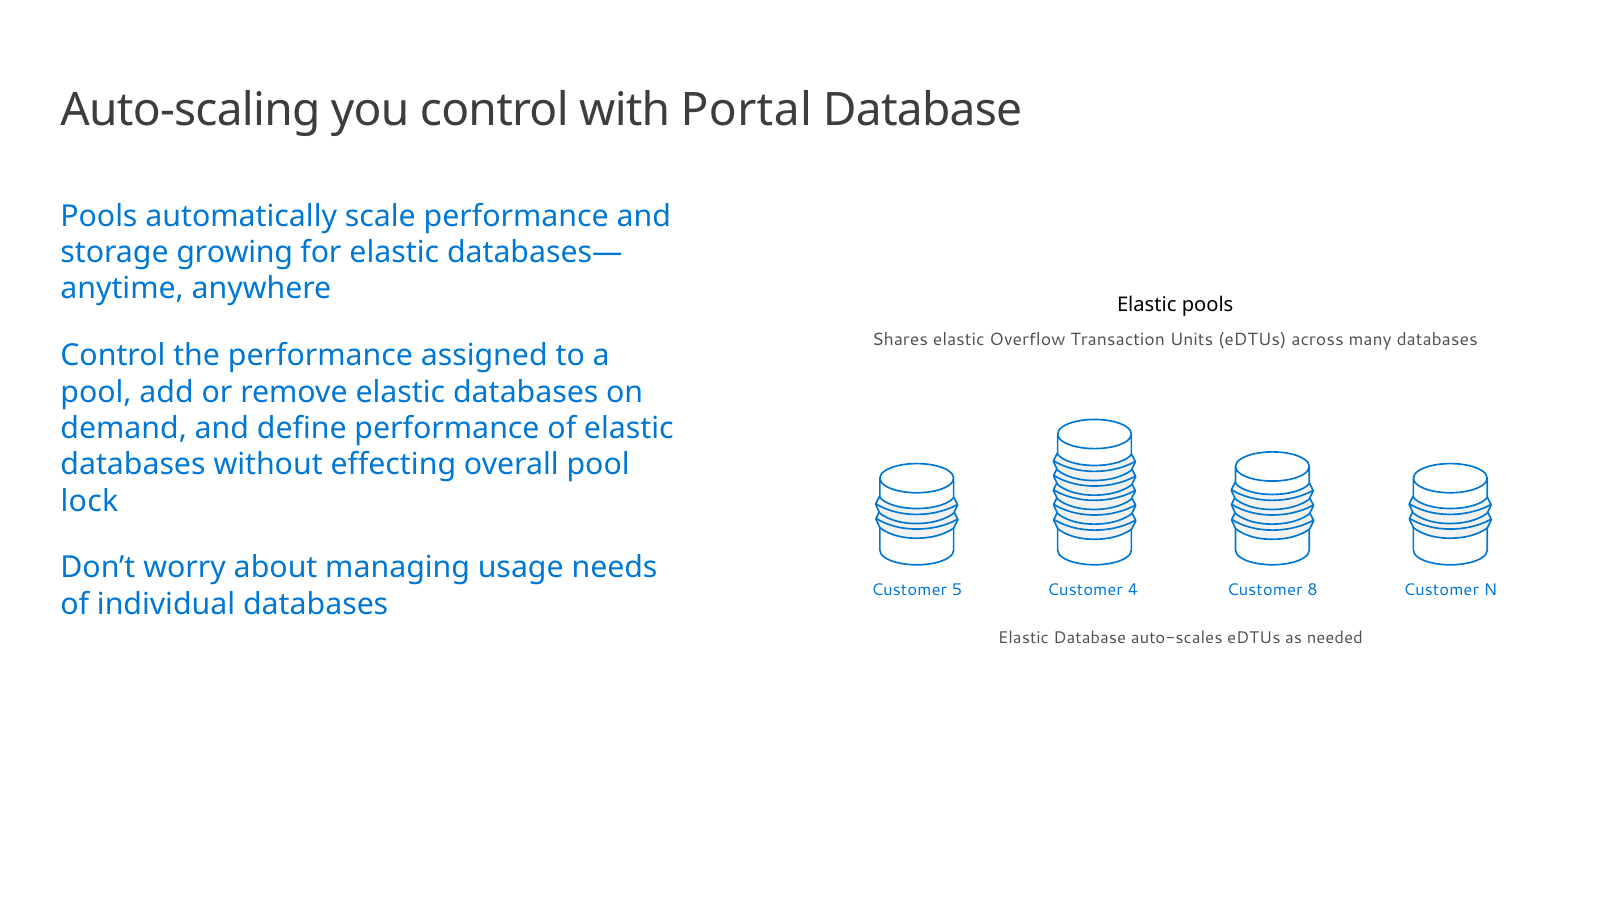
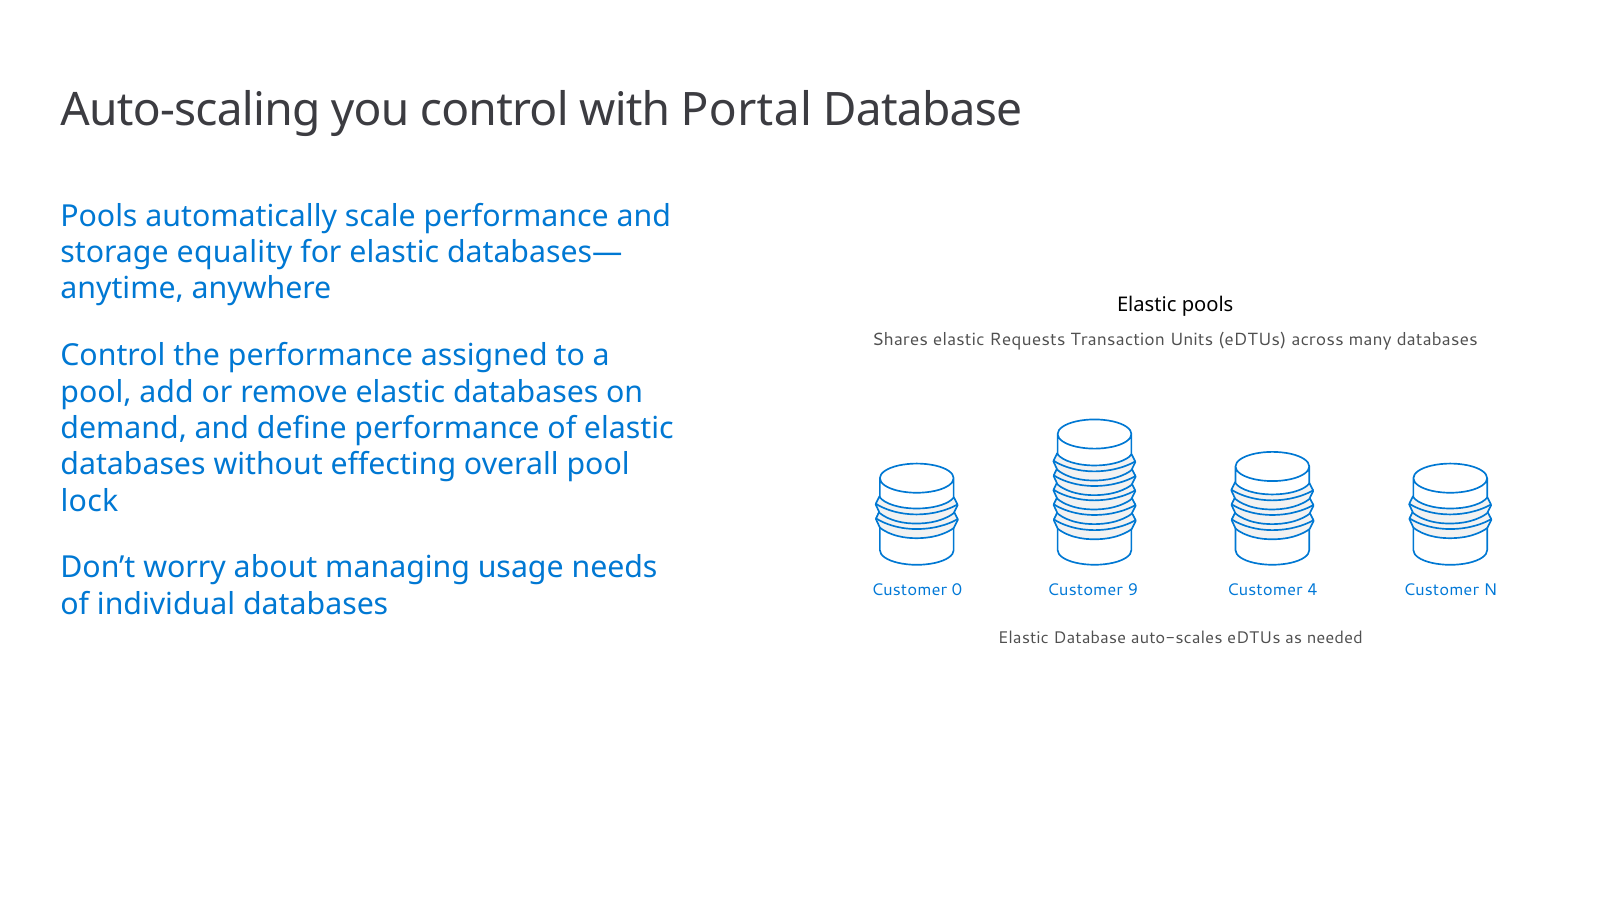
growing: growing -> equality
Overflow: Overflow -> Requests
5: 5 -> 0
4: 4 -> 9
8: 8 -> 4
